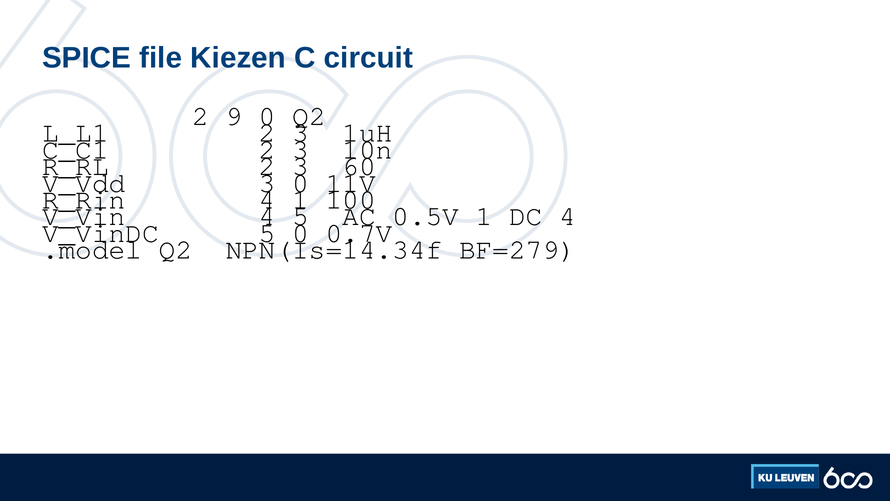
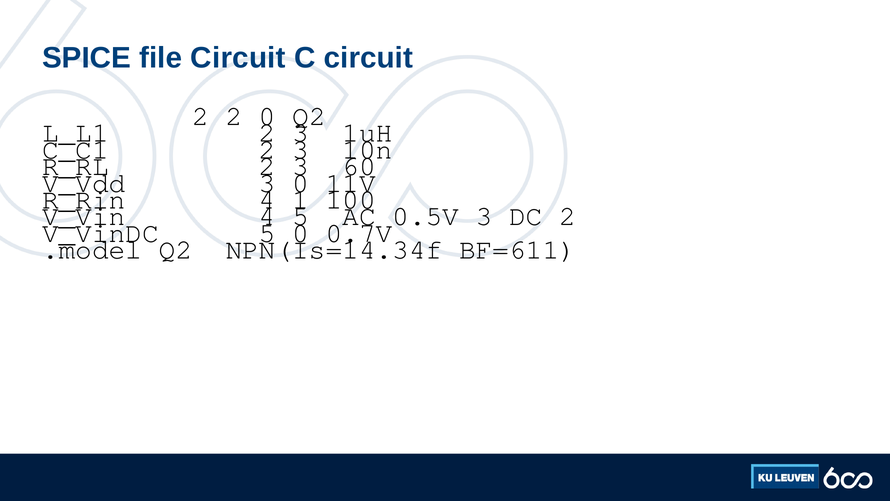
file Kiezen: Kiezen -> Circuit
2 9: 9 -> 2
0.5V 1: 1 -> 3
DC 4: 4 -> 2
BF=279: BF=279 -> BF=611
